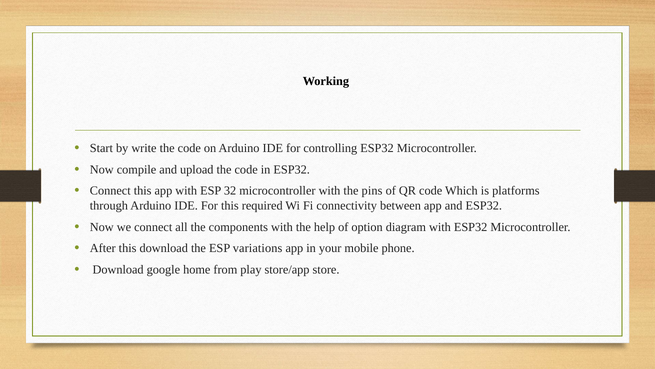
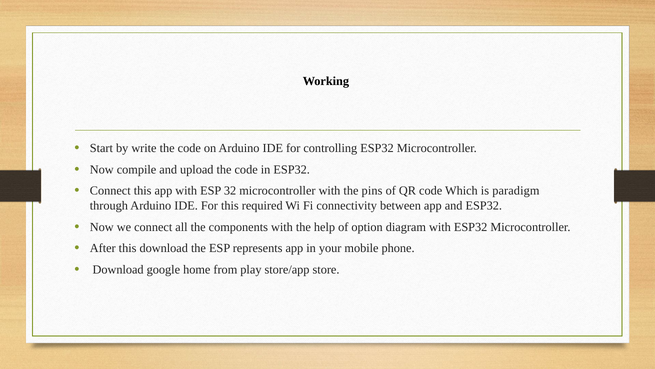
platforms: platforms -> paradigm
variations: variations -> represents
